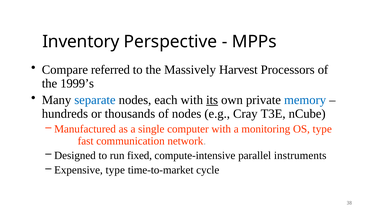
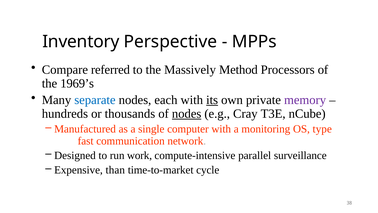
Harvest: Harvest -> Method
1999’s: 1999’s -> 1969’s
memory colour: blue -> purple
nodes at (187, 113) underline: none -> present
fixed: fixed -> work
instruments: instruments -> surveillance
Expensive type: type -> than
